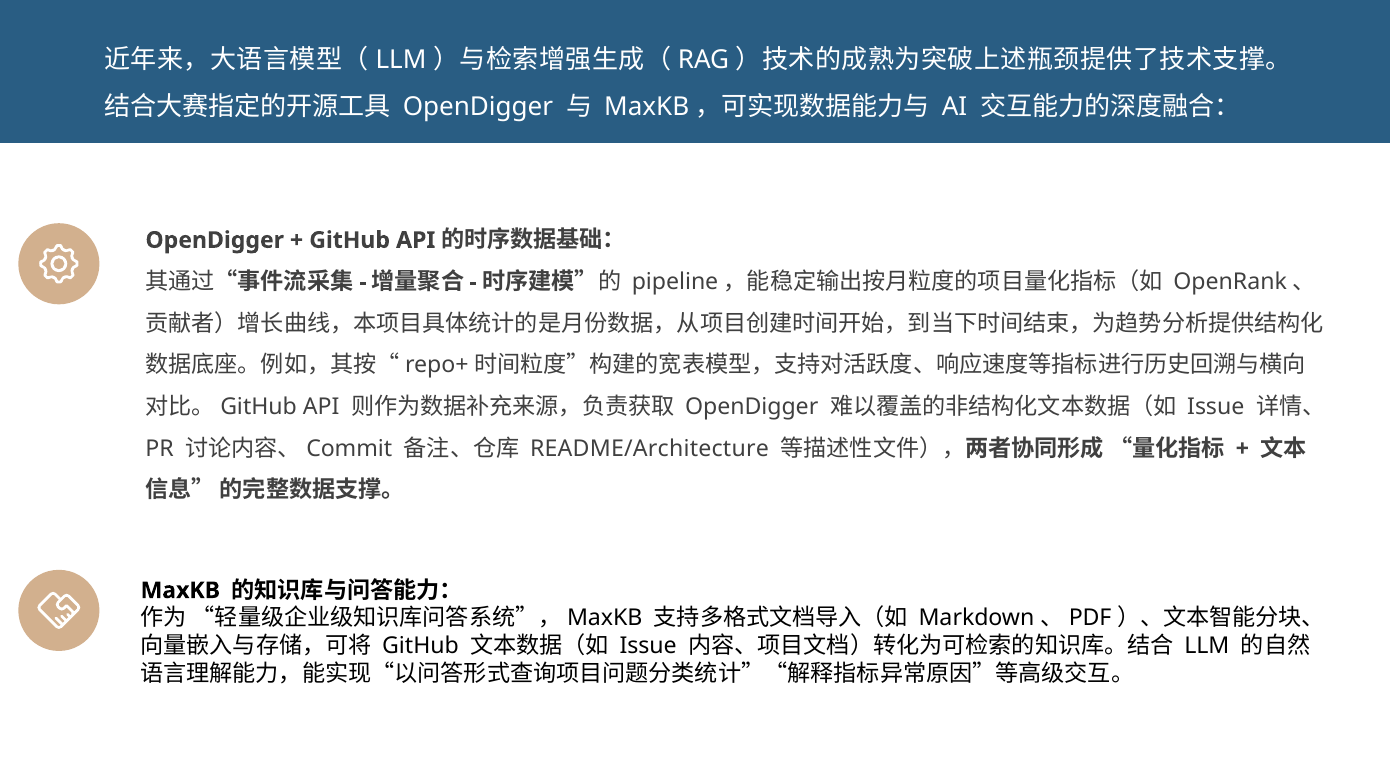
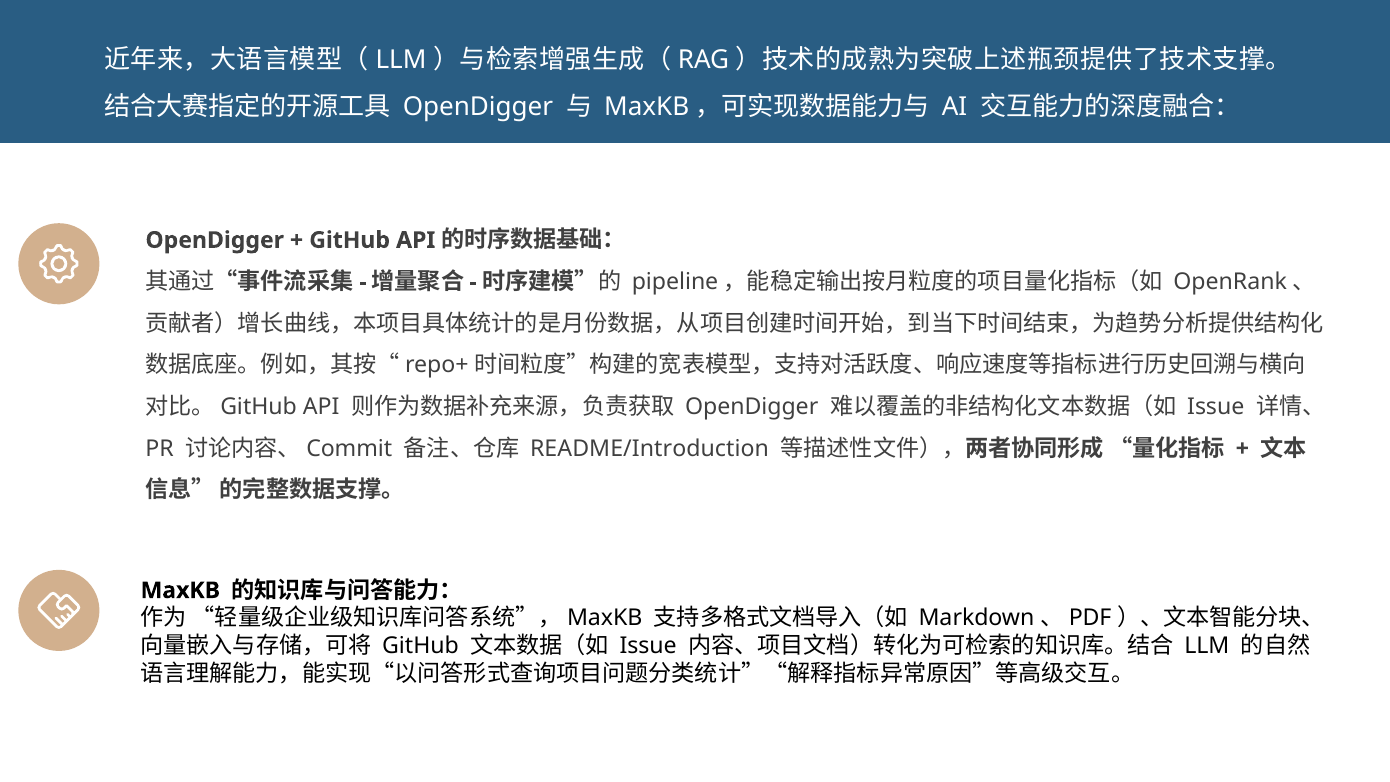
README/Architecture: README/Architecture -> README/Introduction
